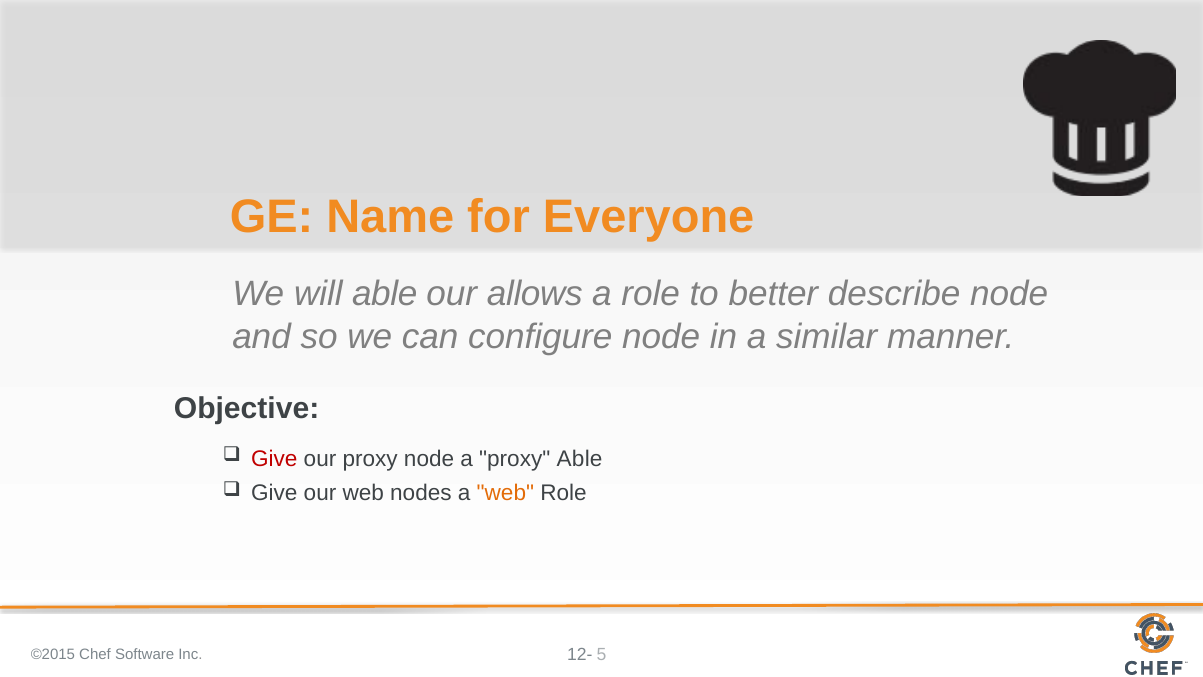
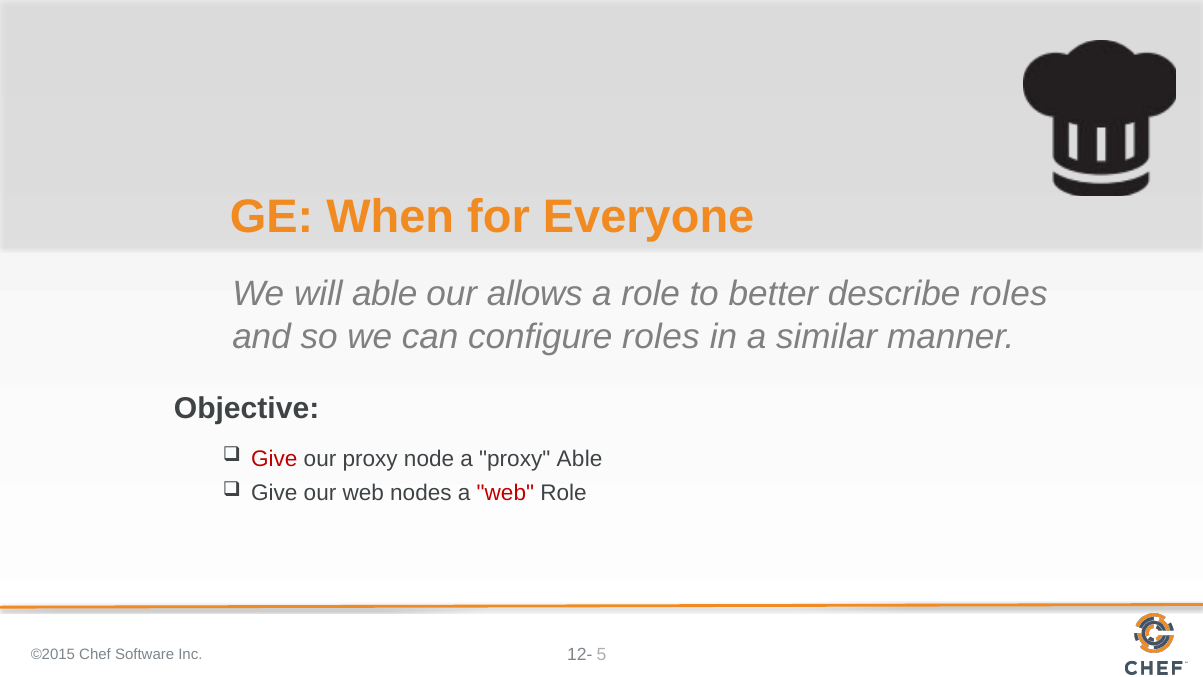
Name: Name -> When
describe node: node -> roles
configure node: node -> roles
web at (505, 493) colour: orange -> red
